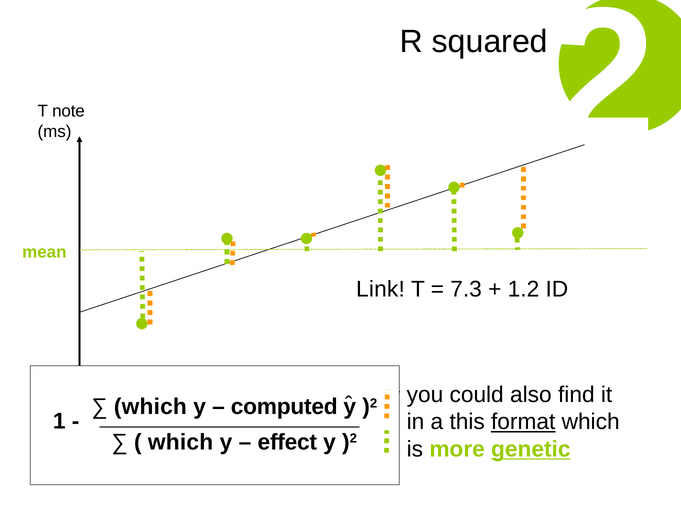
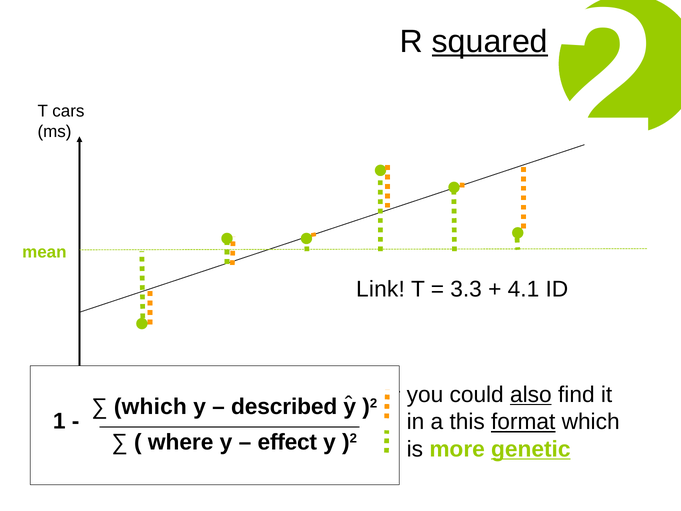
squared underline: none -> present
note: note -> cars
7.3: 7.3 -> 3.3
1.2: 1.2 -> 4.1
also underline: none -> present
computed: computed -> described
which at (181, 442): which -> where
